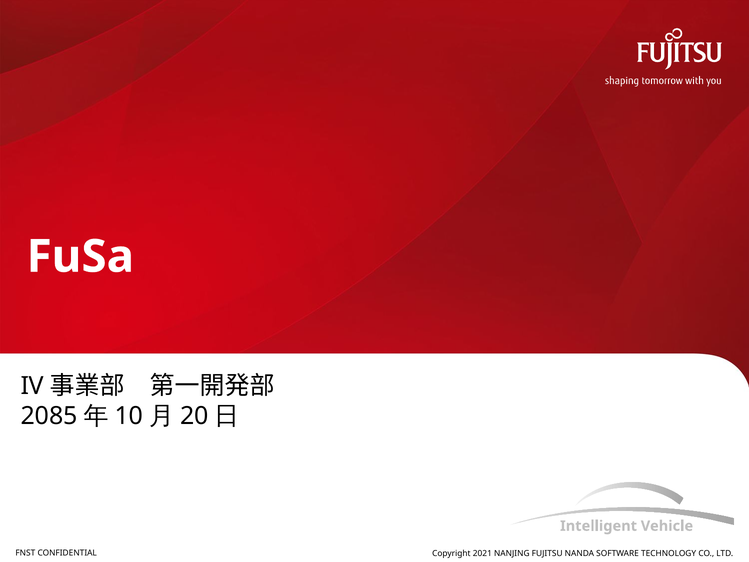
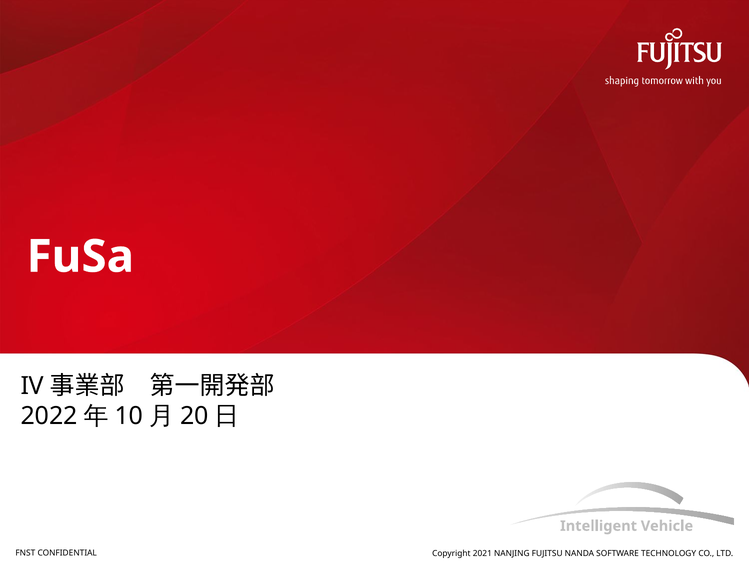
2085: 2085 -> 2022
